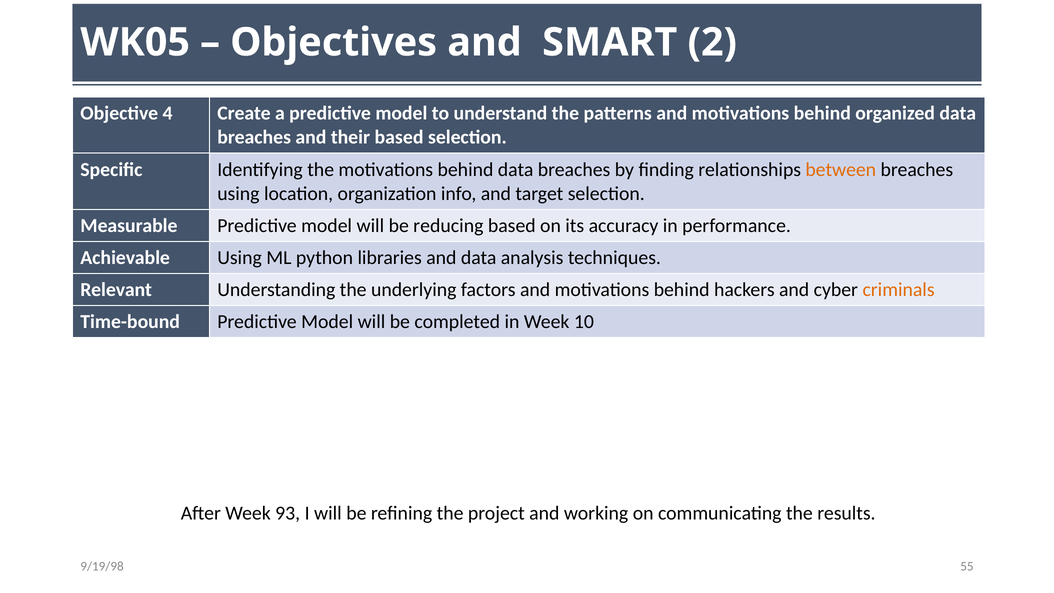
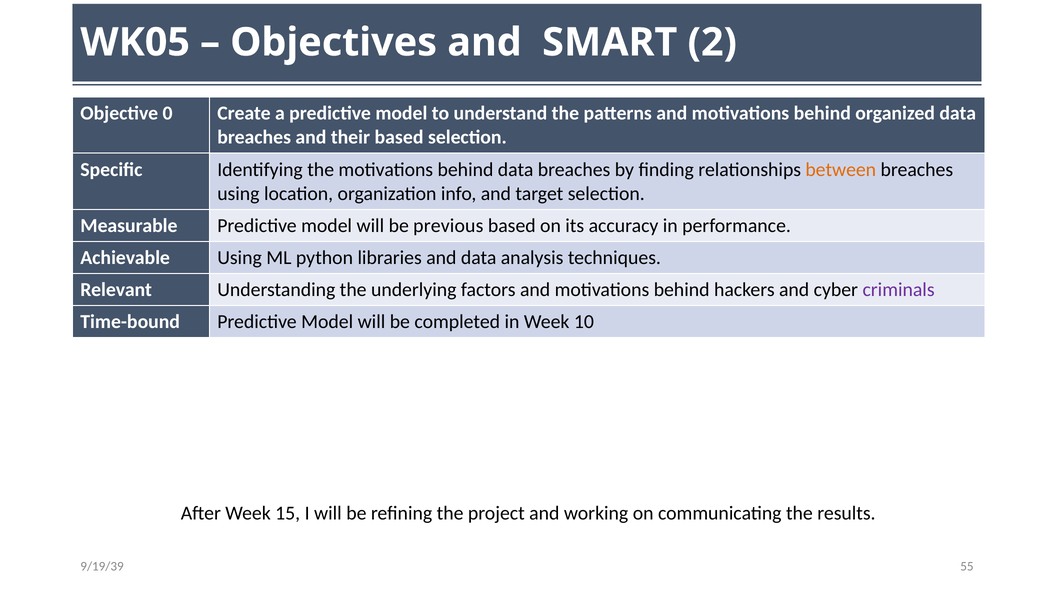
4: 4 -> 0
reducing: reducing -> previous
criminals colour: orange -> purple
93: 93 -> 15
9/19/98: 9/19/98 -> 9/19/39
